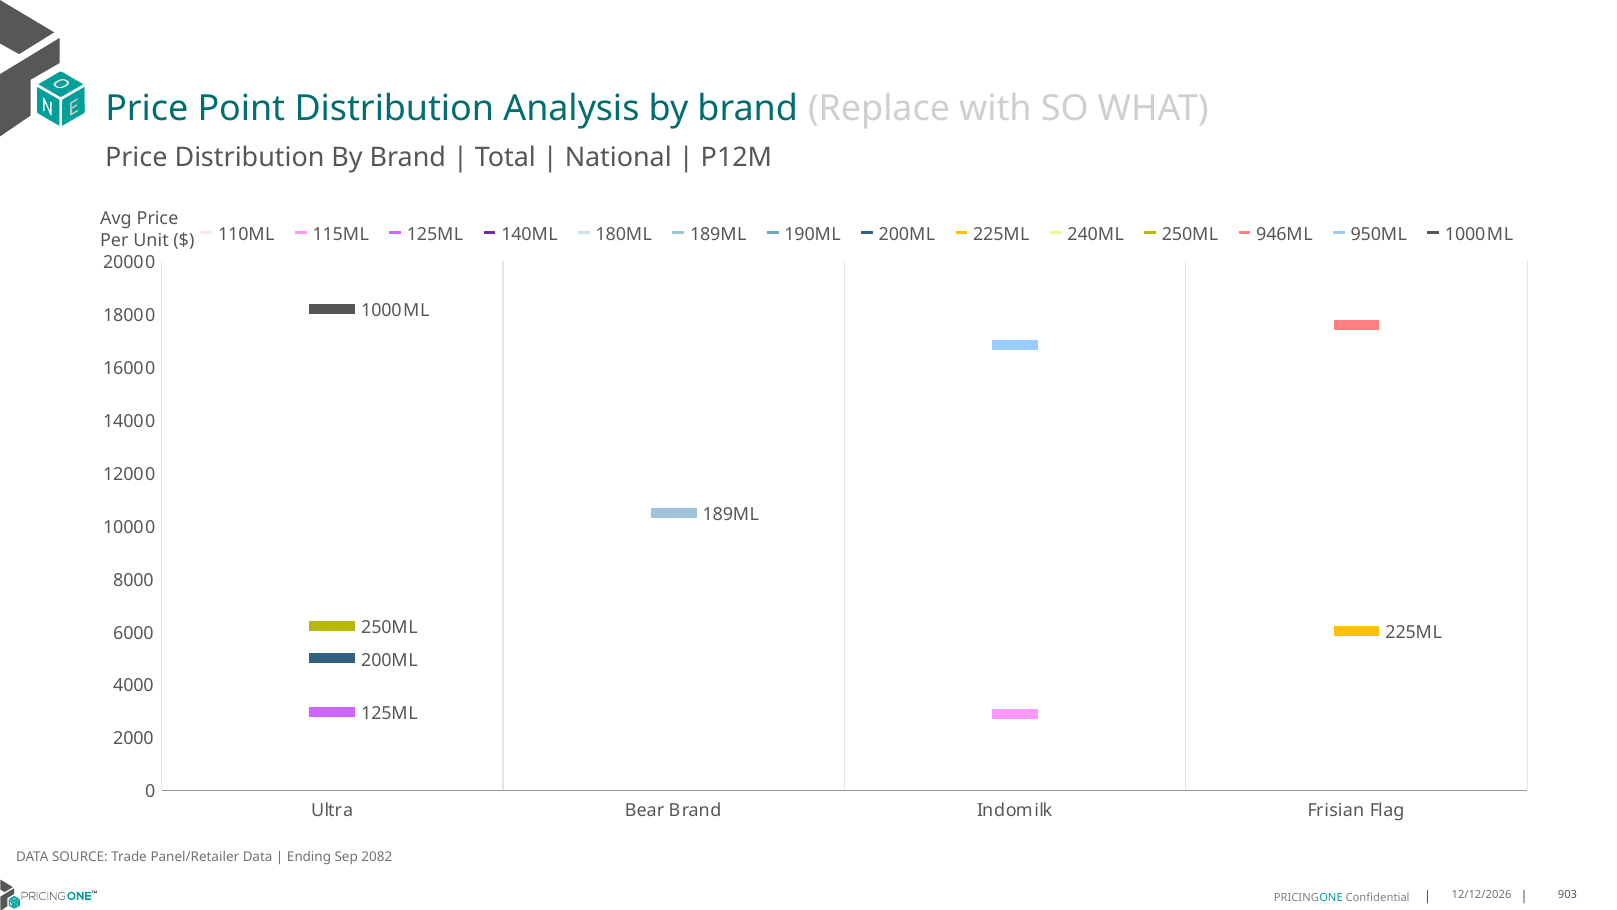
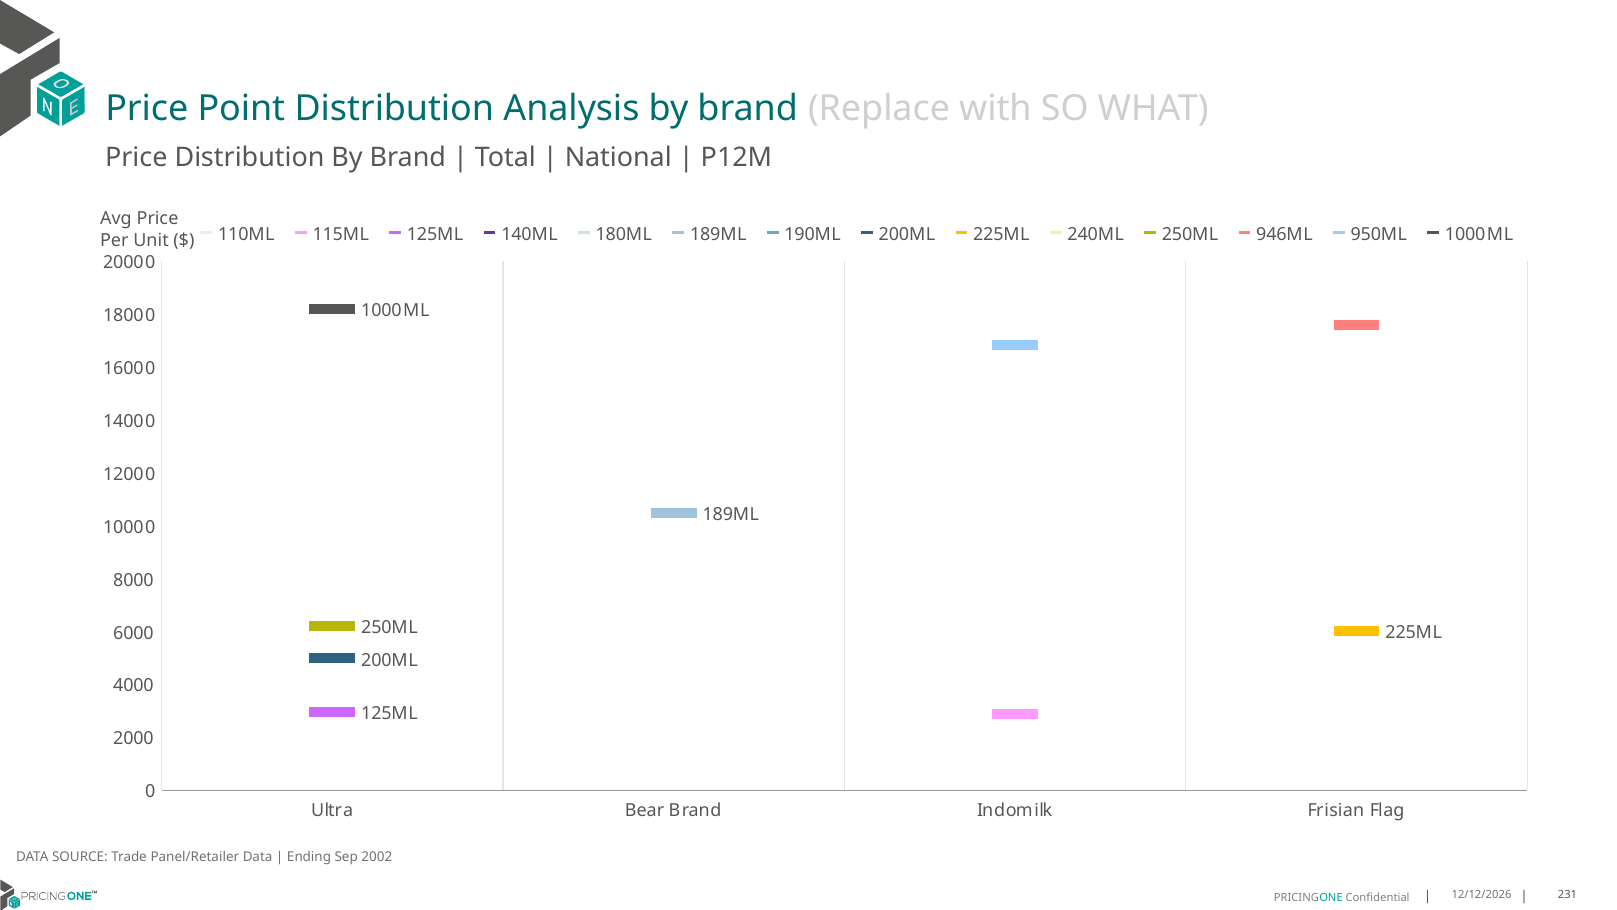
2082: 2082 -> 2002
903: 903 -> 231
